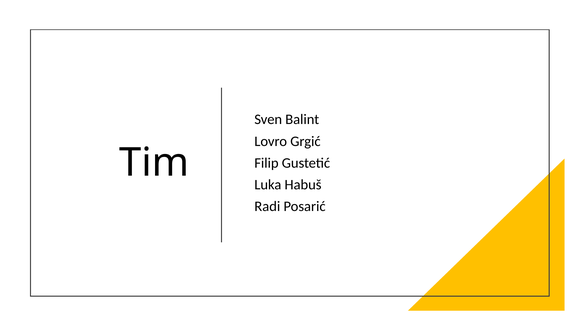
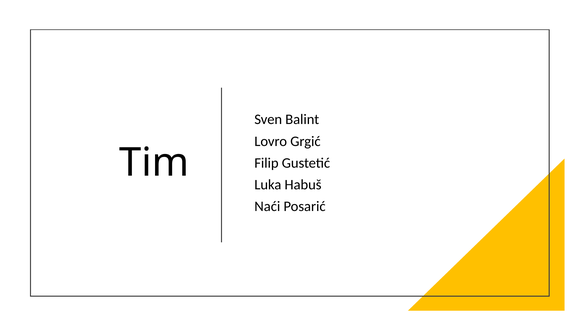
Radi: Radi -> Naći
